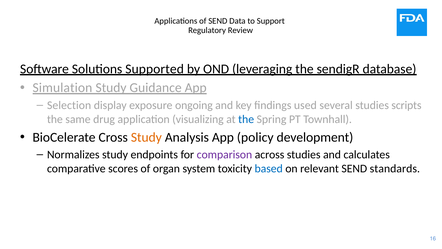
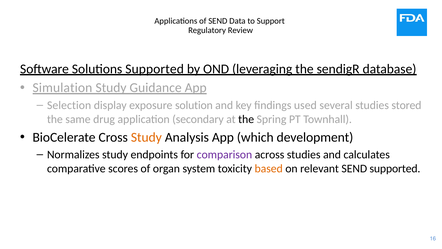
ongoing: ongoing -> solution
scripts: scripts -> stored
visualizing: visualizing -> secondary
the at (246, 119) colour: blue -> black
policy: policy -> which
based colour: blue -> orange
SEND standards: standards -> supported
